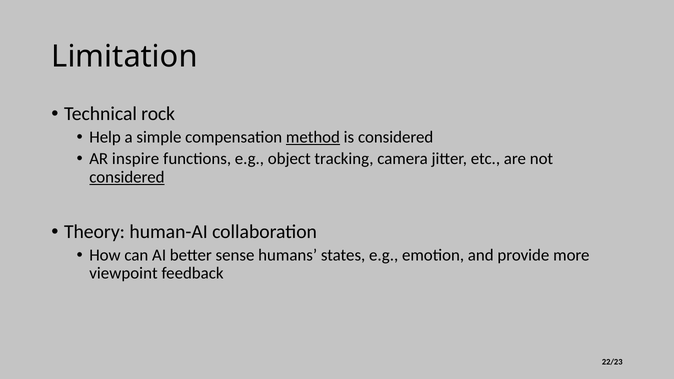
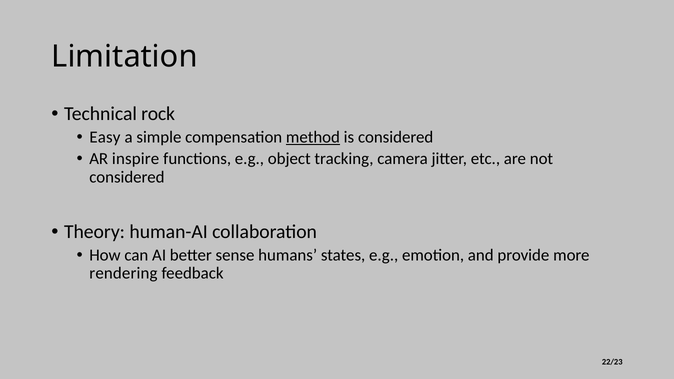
Help: Help -> Easy
considered at (127, 177) underline: present -> none
viewpoint: viewpoint -> rendering
